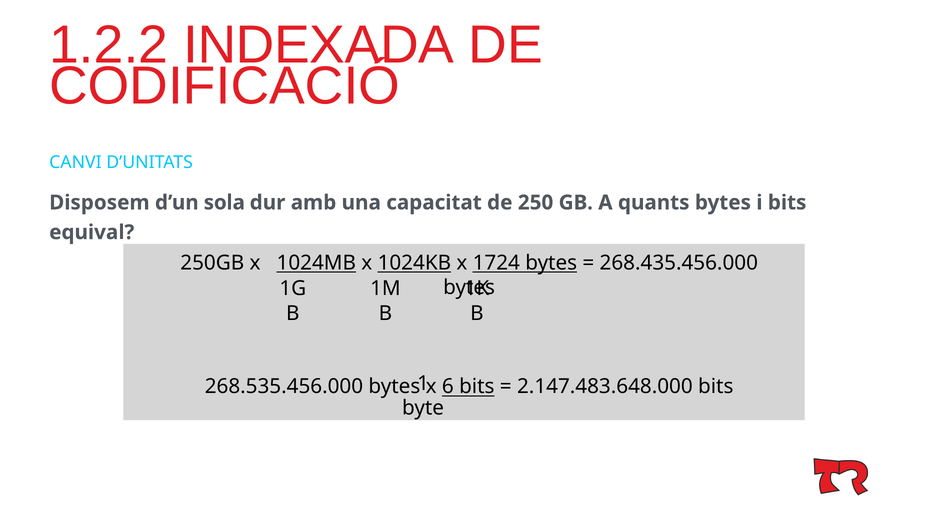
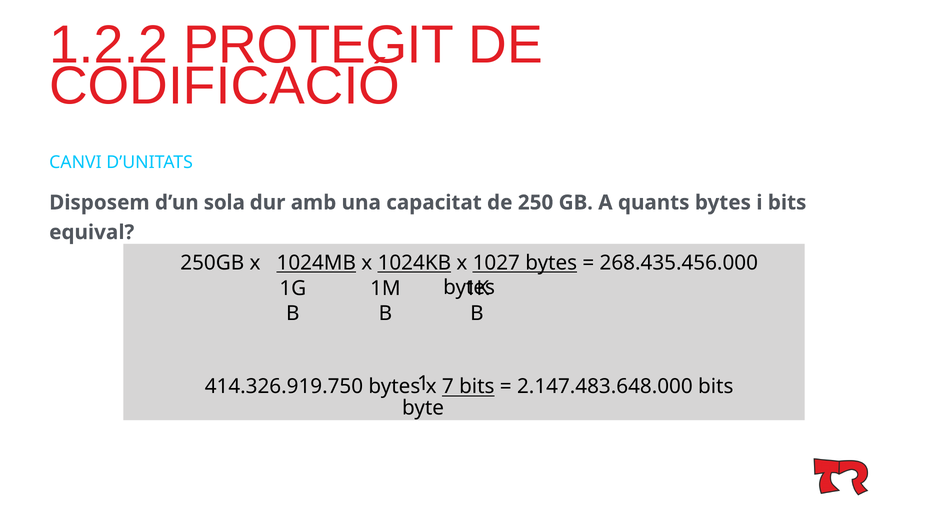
INDEXADA: INDEXADA -> PROTEGIT
1724: 1724 -> 1027
268.535.456.000: 268.535.456.000 -> 414.326.919.750
6: 6 -> 7
